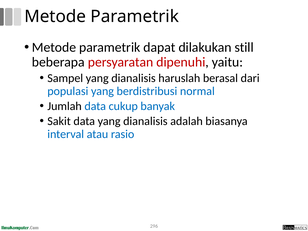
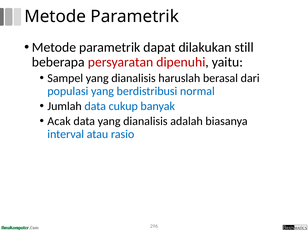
Sakit: Sakit -> Acak
